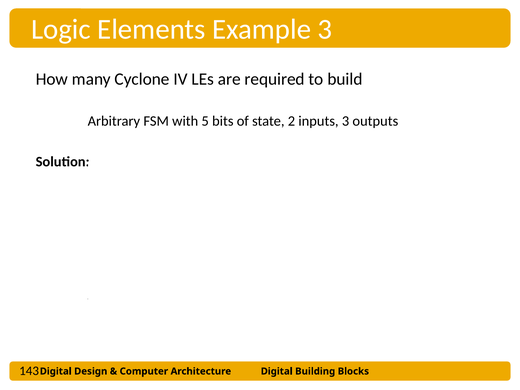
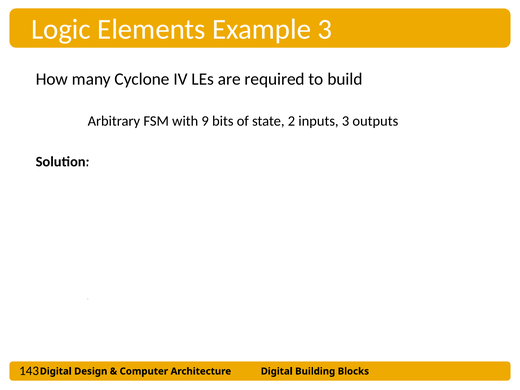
with 5: 5 -> 9
